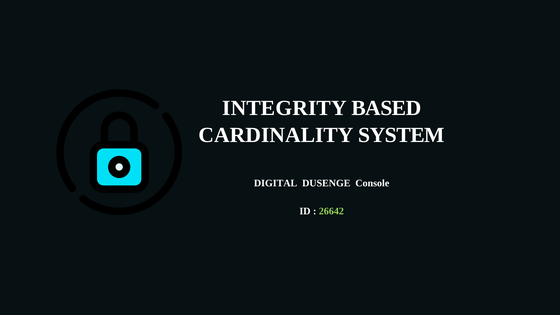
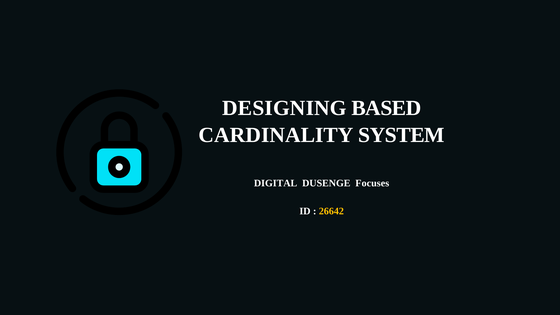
INTEGRITY: INTEGRITY -> DESIGNING
Console: Console -> Focuses
26642 colour: light green -> yellow
